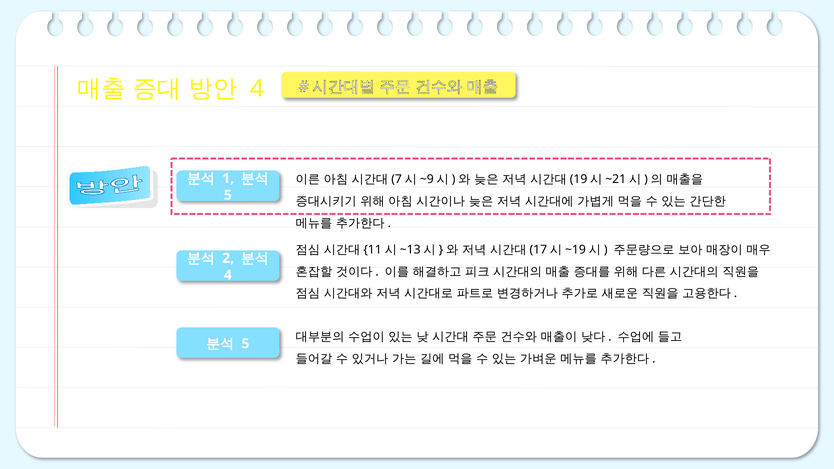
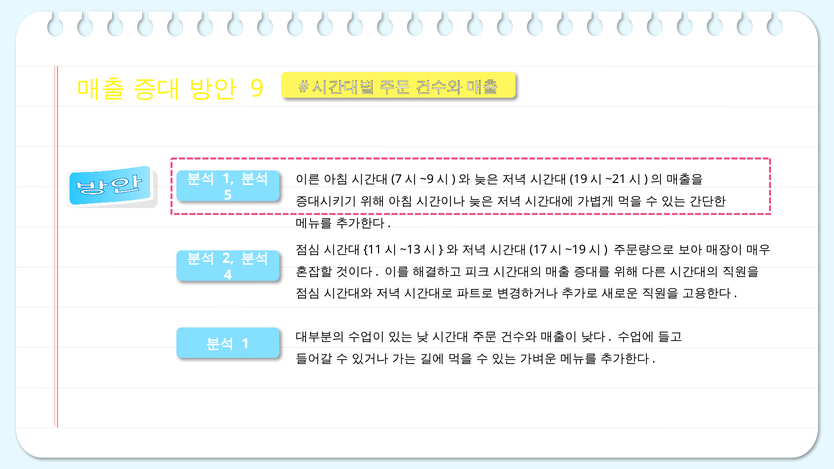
4 at (257, 89): 4 -> 9
5 at (245, 344): 5 -> 1
